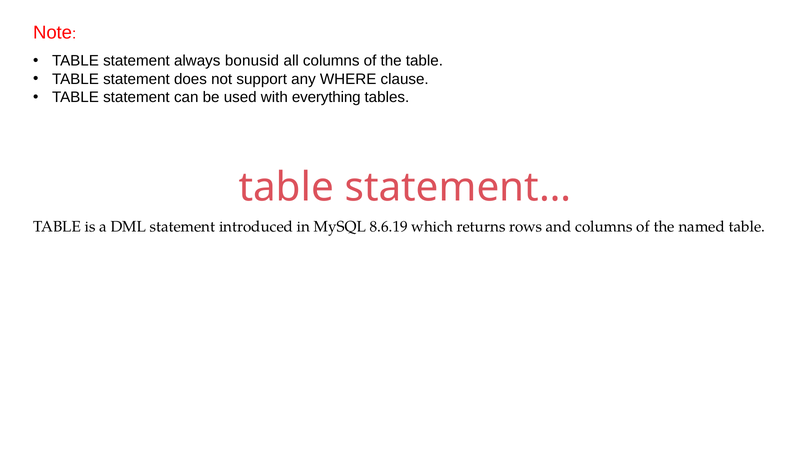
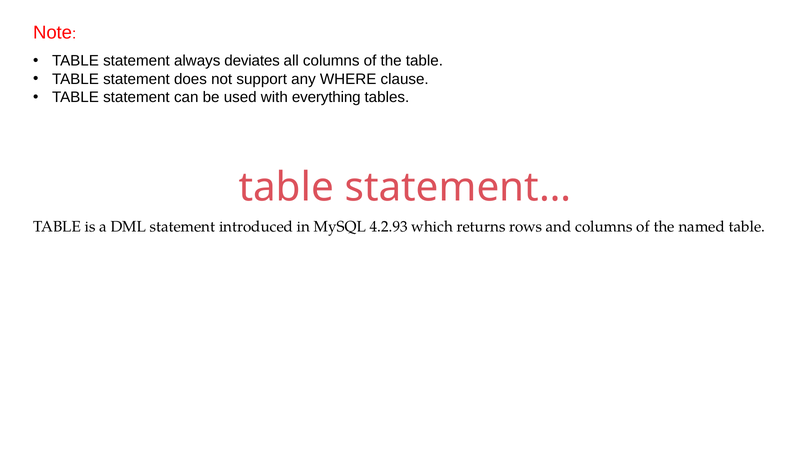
bonusid: bonusid -> deviates
8.6.19: 8.6.19 -> 4.2.93
